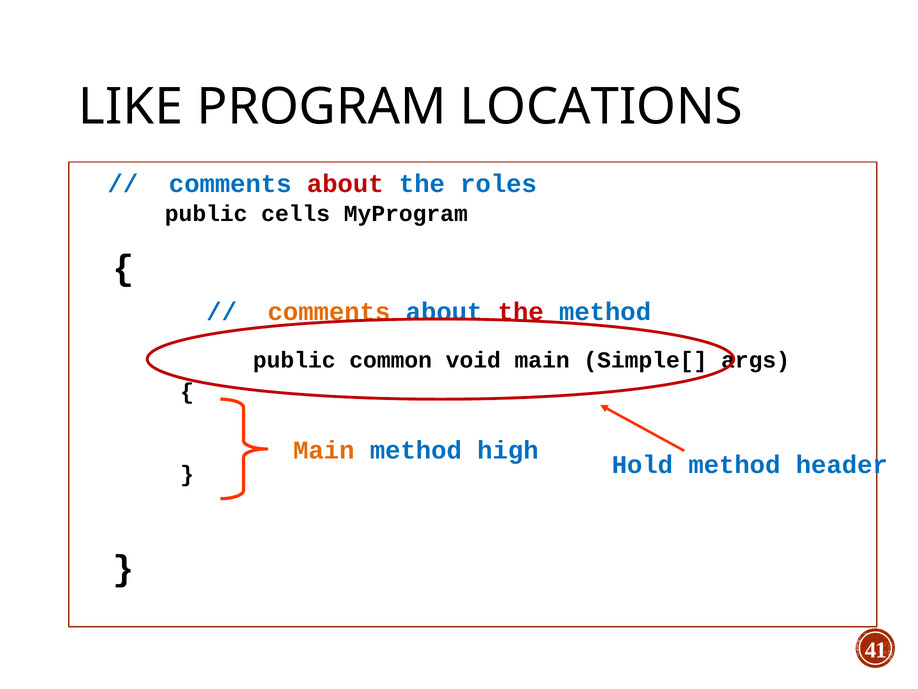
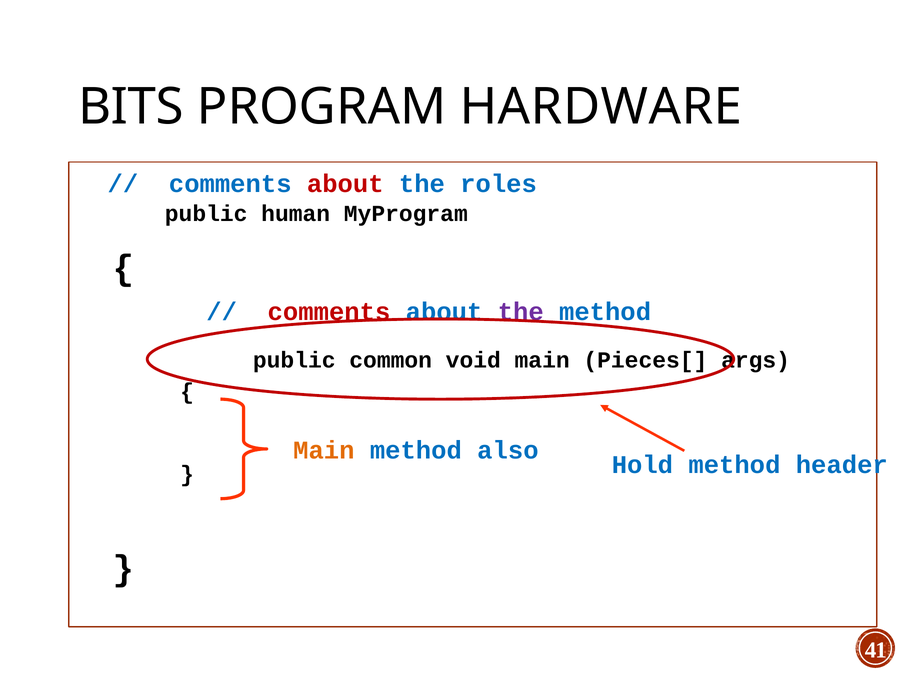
LIKE: LIKE -> BITS
LOCATIONS: LOCATIONS -> HARDWARE
cells: cells -> human
comments at (329, 312) colour: orange -> red
the at (521, 312) colour: red -> purple
Simple[: Simple[ -> Pieces[
high: high -> also
